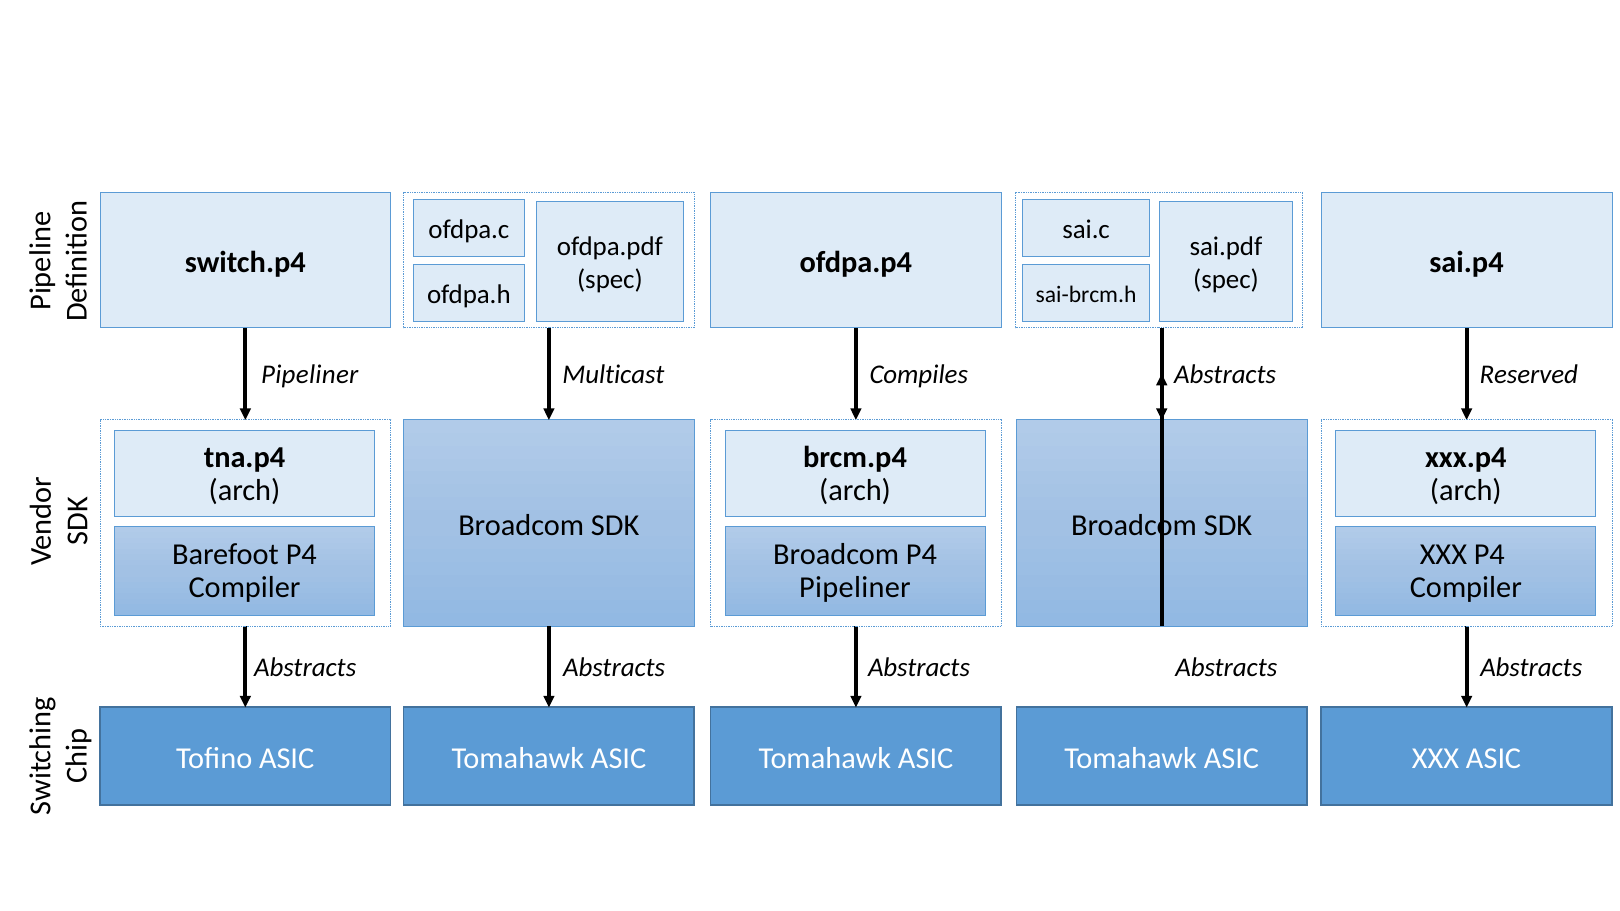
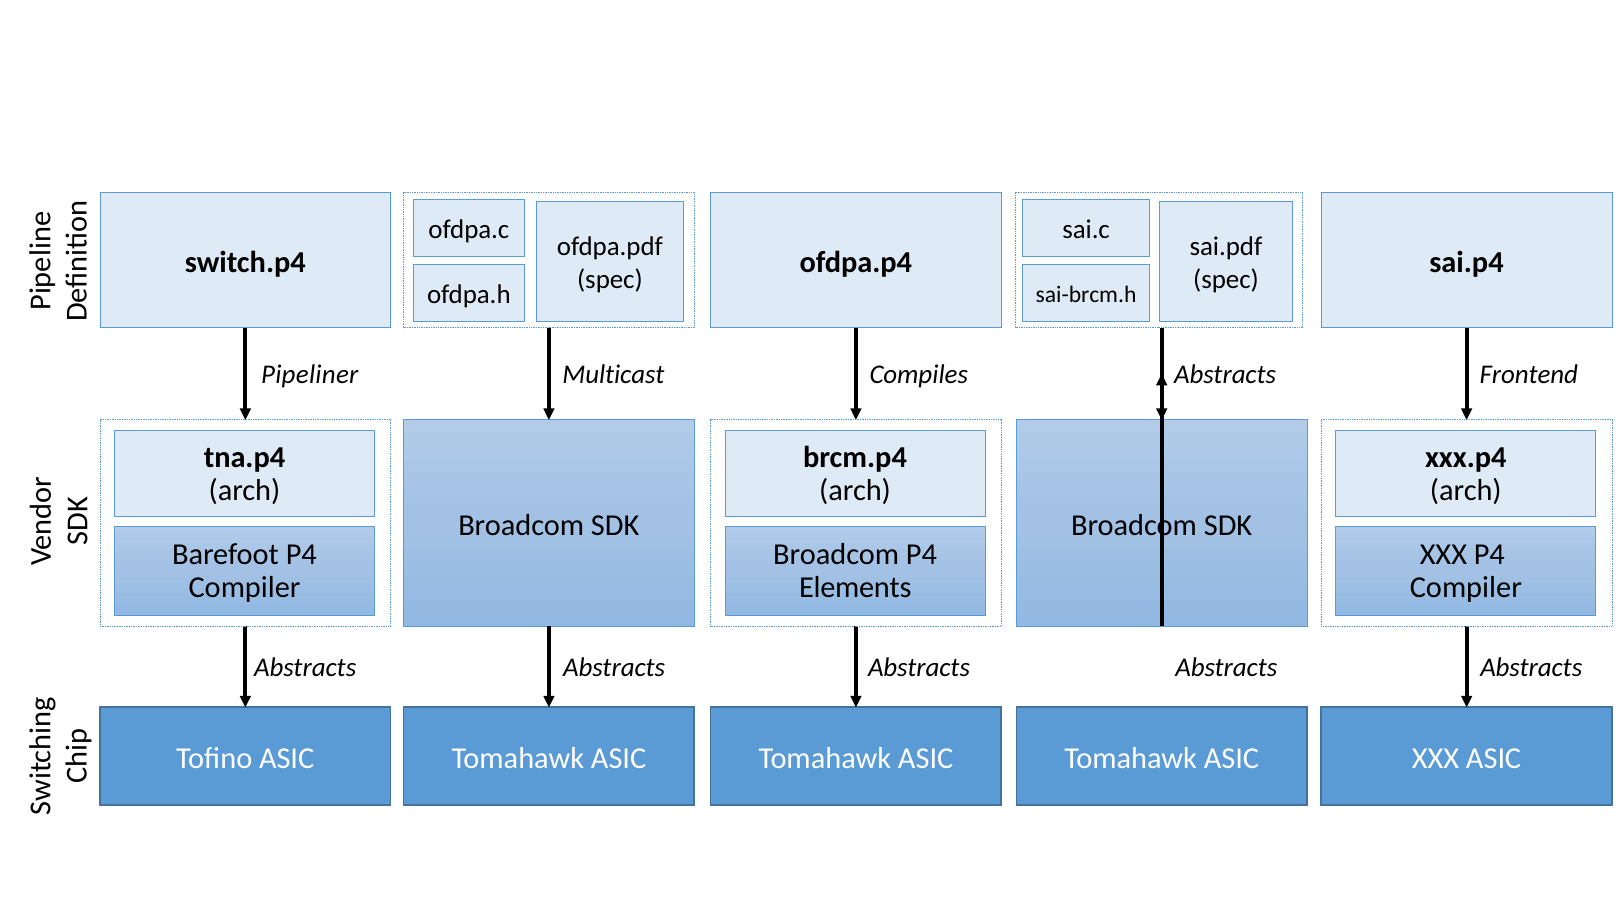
Reserved: Reserved -> Frontend
Pipeliner at (855, 587): Pipeliner -> Elements
